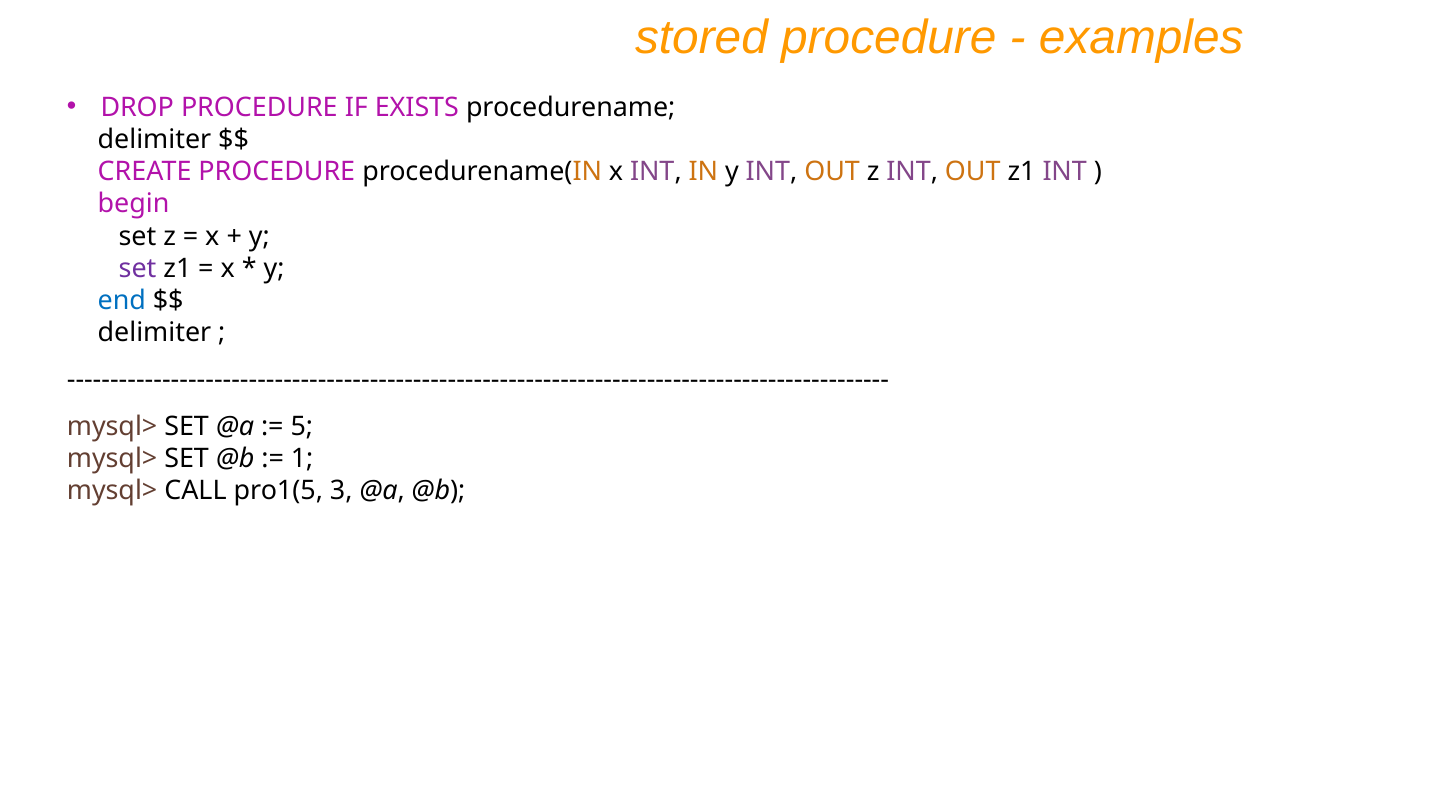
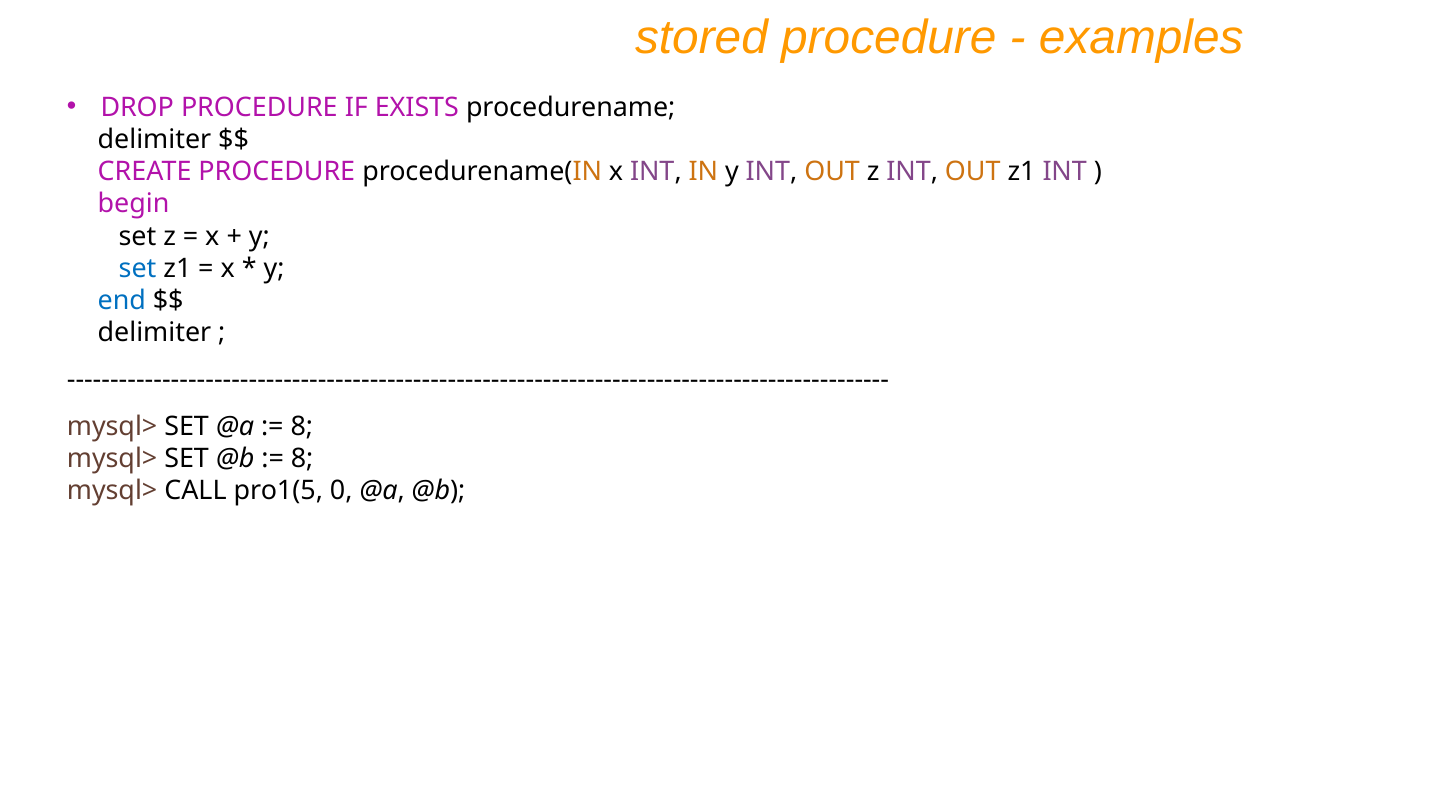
set at (138, 268) colour: purple -> blue
5 at (302, 426): 5 -> 8
1 at (302, 458): 1 -> 8
3: 3 -> 0
